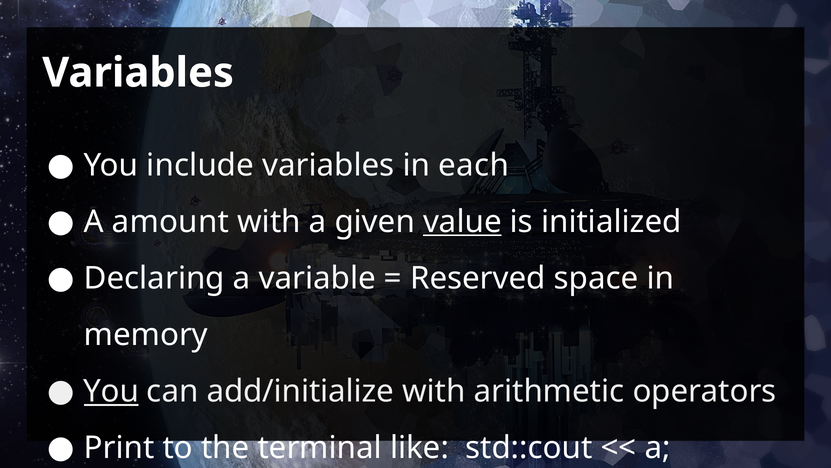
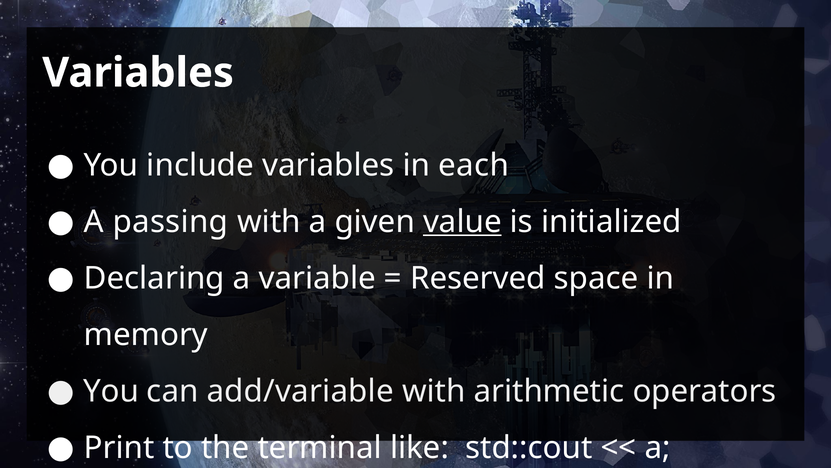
amount: amount -> passing
You at (111, 391) underline: present -> none
add/initialize: add/initialize -> add/variable
